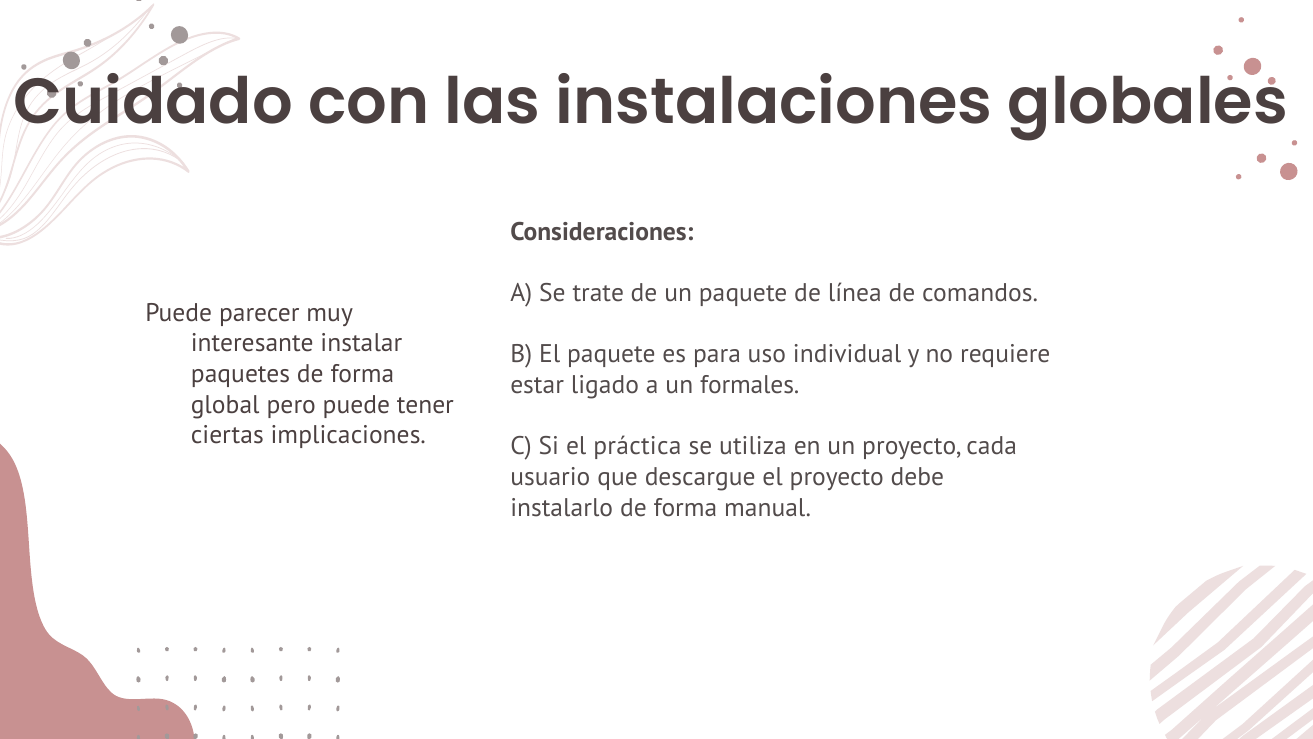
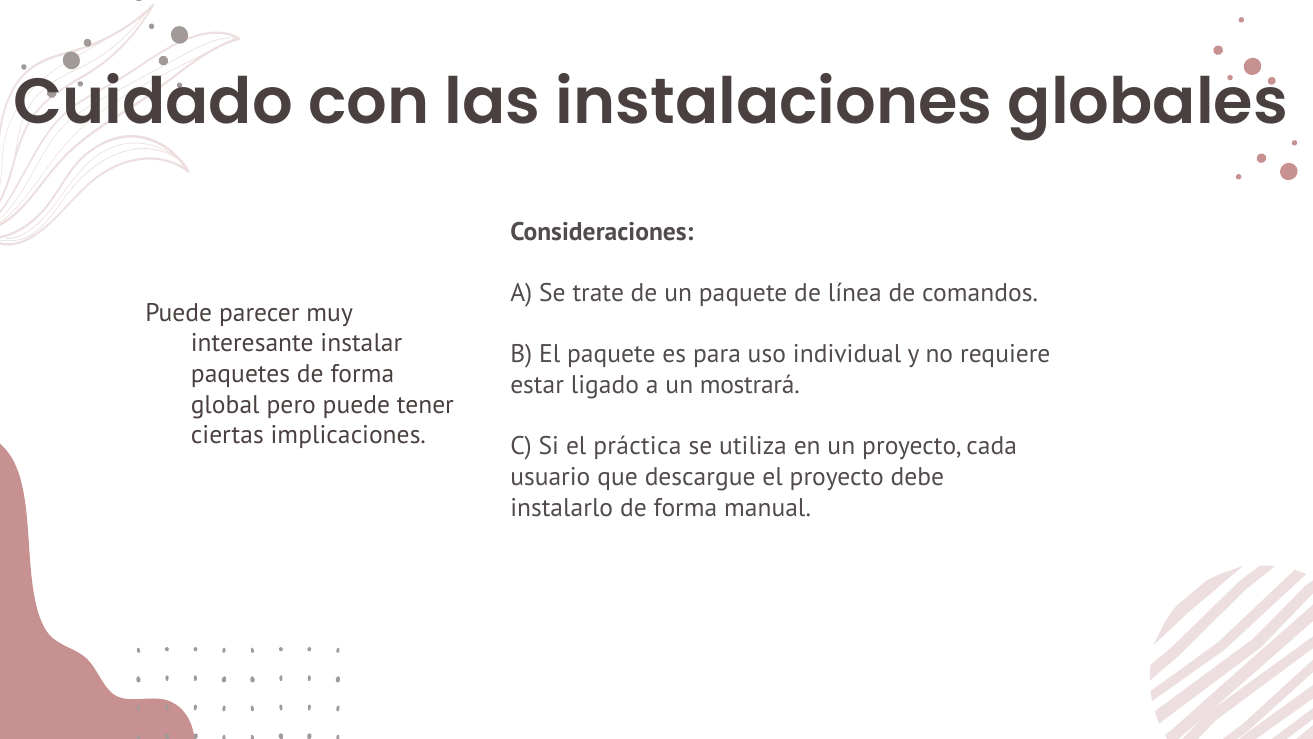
formales: formales -> mostrará
